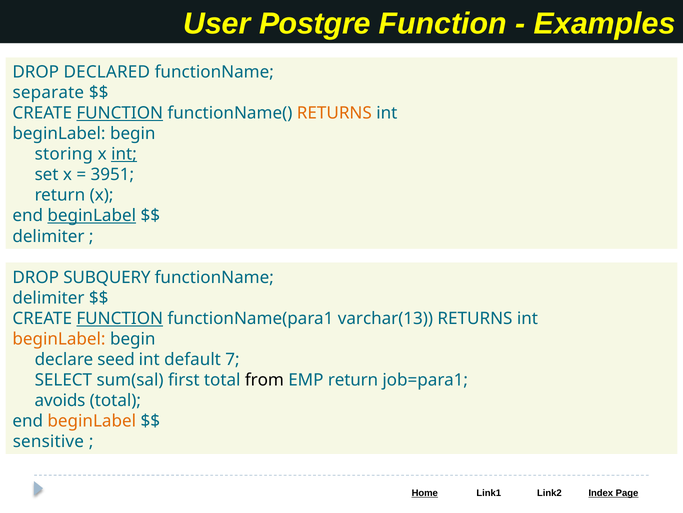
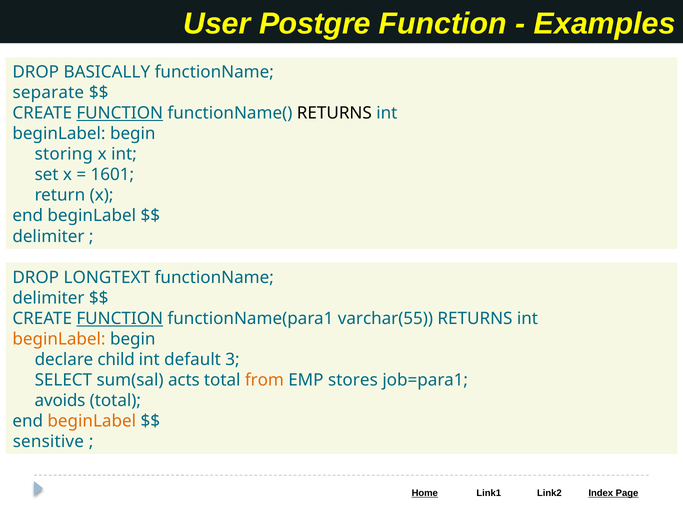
DECLARED: DECLARED -> BASICALLY
RETURNS at (334, 113) colour: orange -> black
int at (124, 154) underline: present -> none
3951: 3951 -> 1601
beginLabel at (92, 216) underline: present -> none
SUBQUERY: SUBQUERY -> LONGTEXT
varchar(13: varchar(13 -> varchar(55
seed: seed -> child
7: 7 -> 3
first: first -> acts
from colour: black -> orange
EMP return: return -> stores
